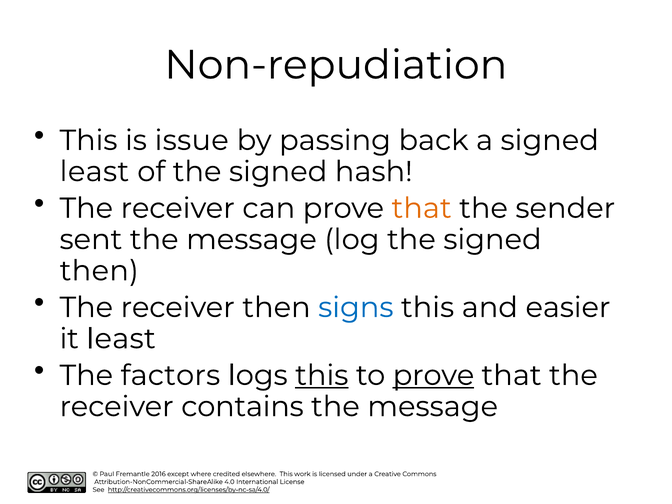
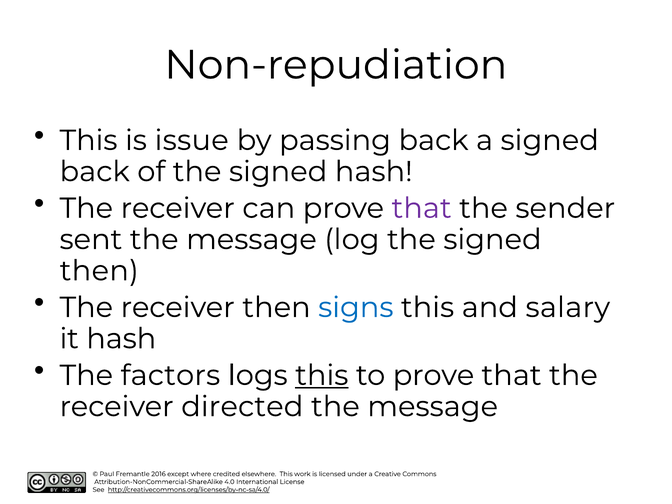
least at (94, 172): least -> back
that at (422, 208) colour: orange -> purple
easier: easier -> salary
it least: least -> hash
prove at (433, 375) underline: present -> none
contains: contains -> directed
